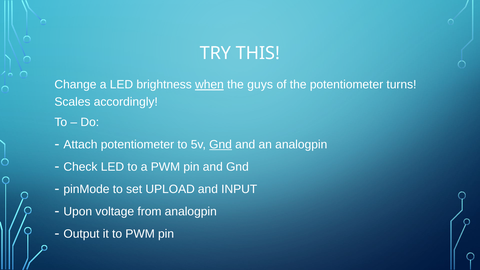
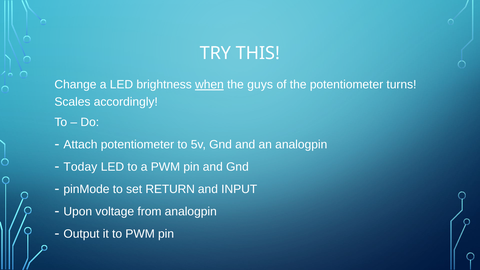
Gnd at (221, 145) underline: present -> none
Check: Check -> Today
UPLOAD: UPLOAD -> RETURN
